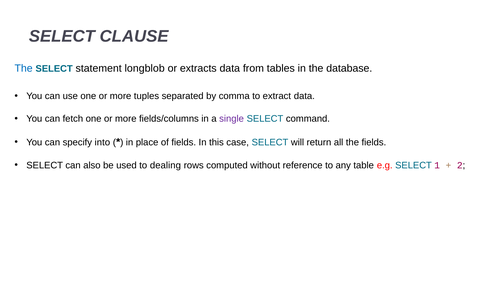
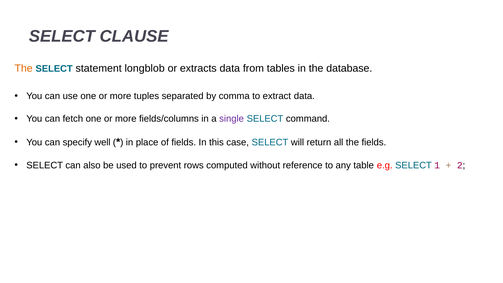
The at (24, 68) colour: blue -> orange
into: into -> well
dealing: dealing -> prevent
